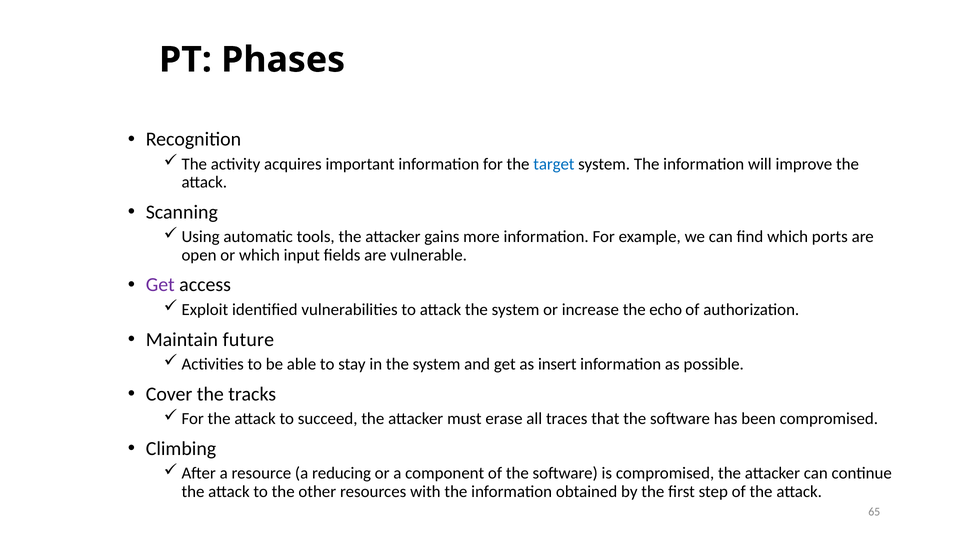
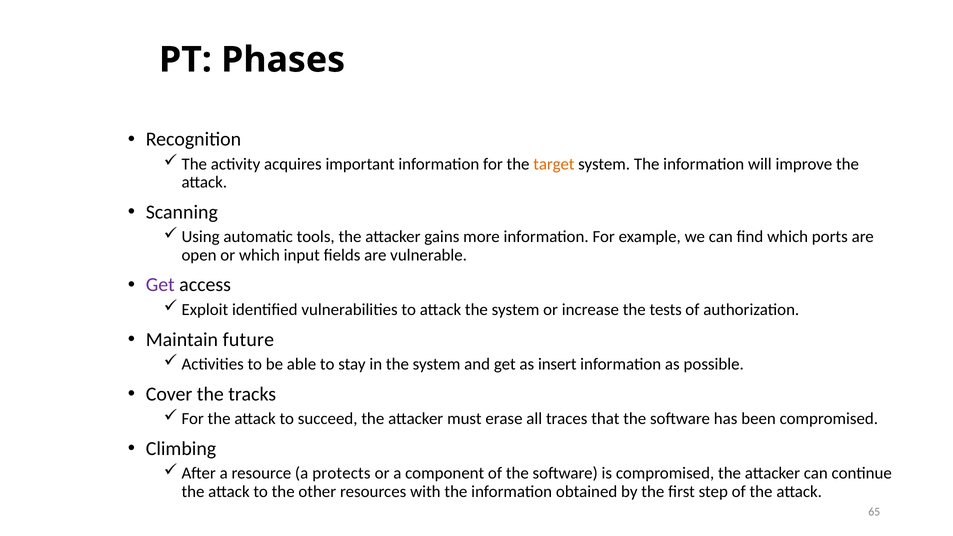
target colour: blue -> orange
echo: echo -> tests
reducing: reducing -> protects
